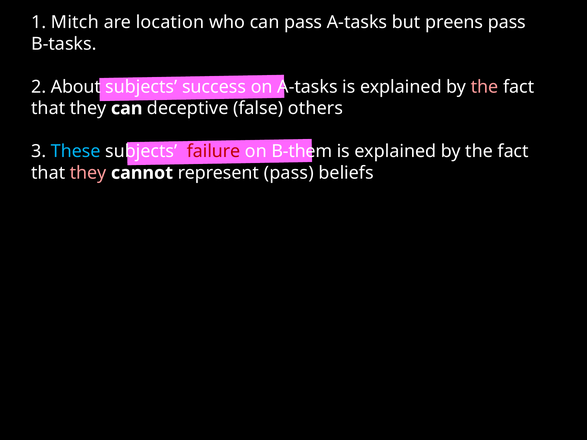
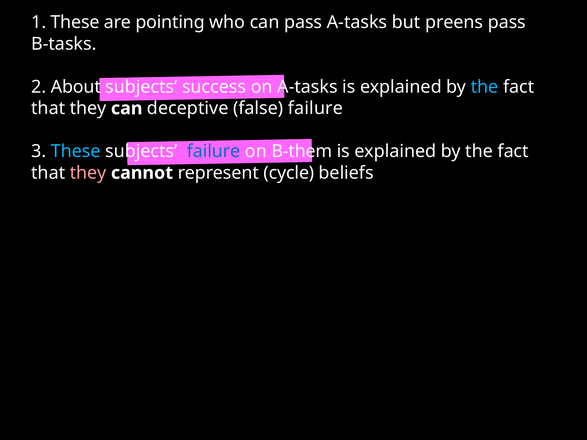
1 Mitch: Mitch -> These
location: location -> pointing
the at (485, 87) colour: pink -> light blue
false others: others -> failure
failure at (214, 151) colour: red -> blue
represent pass: pass -> cycle
